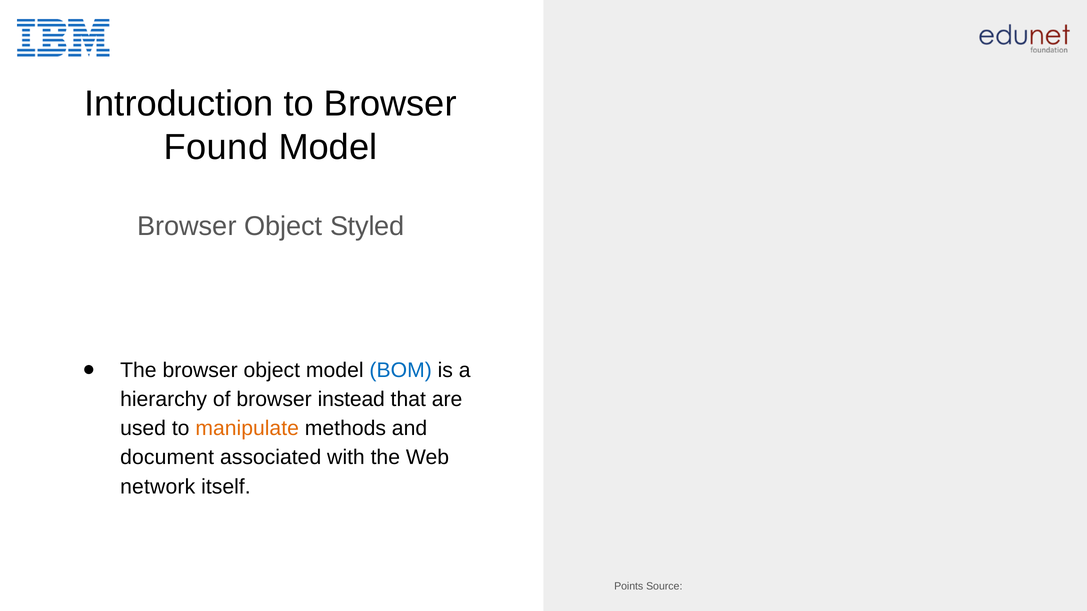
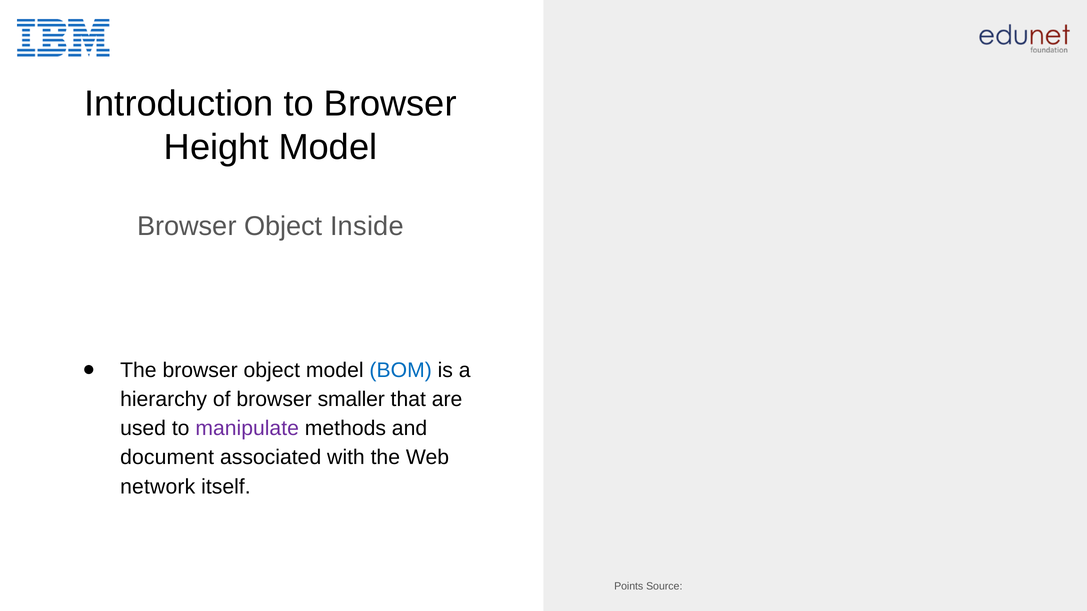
Found: Found -> Height
Styled: Styled -> Inside
instead: instead -> smaller
manipulate colour: orange -> purple
